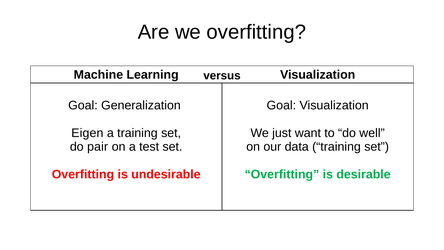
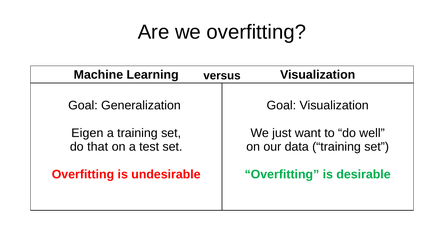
pair: pair -> that
